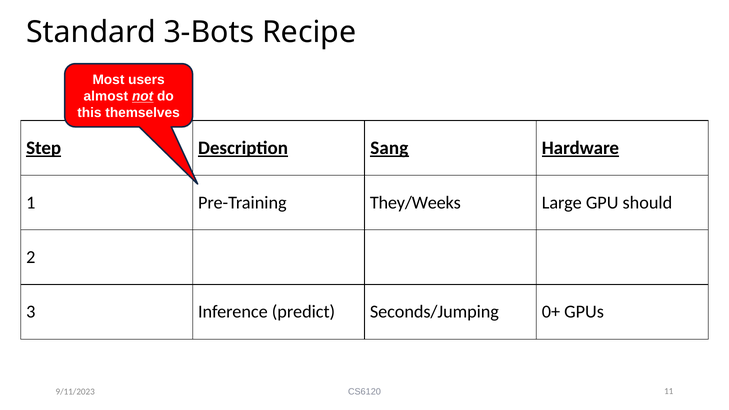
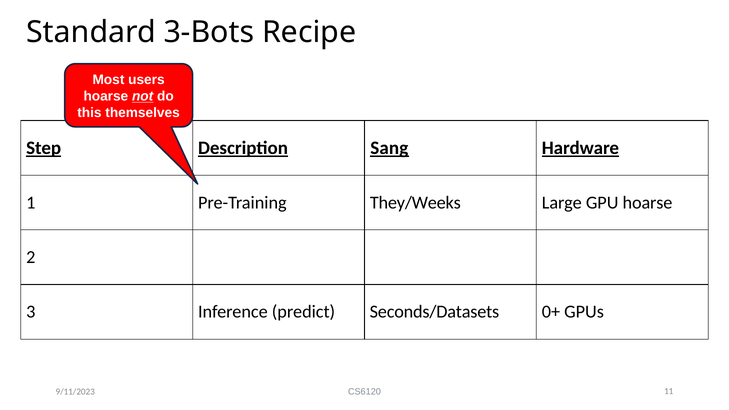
almost at (106, 96): almost -> hoarse
GPU should: should -> hoarse
Seconds/Jumping: Seconds/Jumping -> Seconds/Datasets
